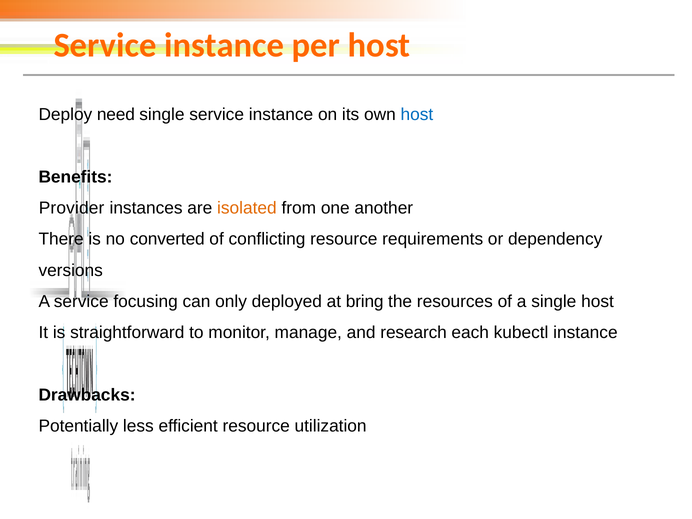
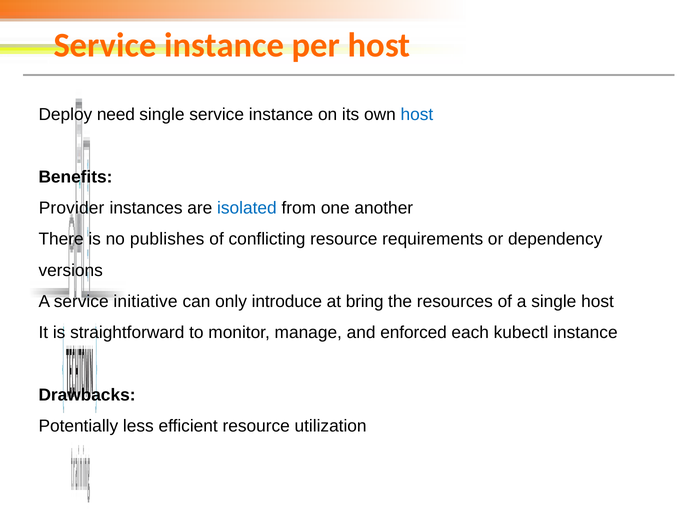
isolated colour: orange -> blue
converted: converted -> publishes
focusing: focusing -> initiative
deployed: deployed -> introduce
research: research -> enforced
